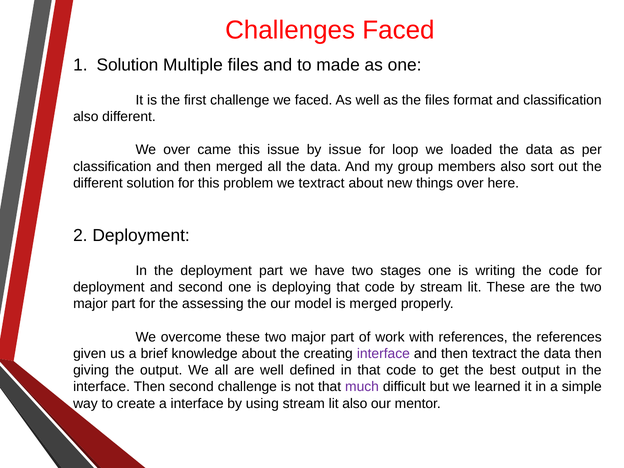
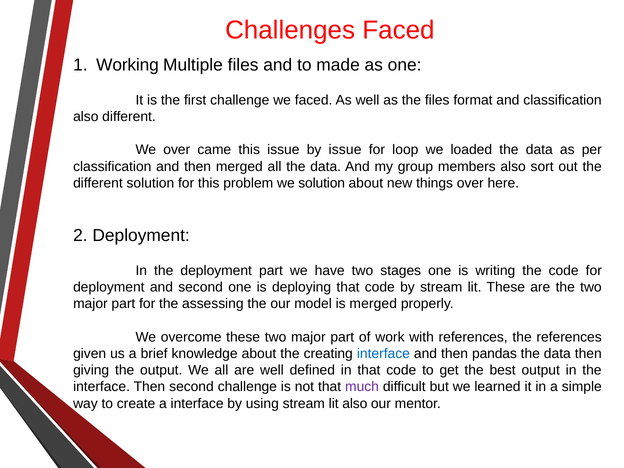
Solution at (127, 65): Solution -> Working
we textract: textract -> solution
interface at (383, 354) colour: purple -> blue
then textract: textract -> pandas
